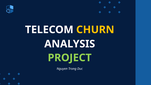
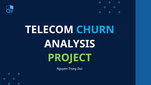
CHURN colour: yellow -> light blue
